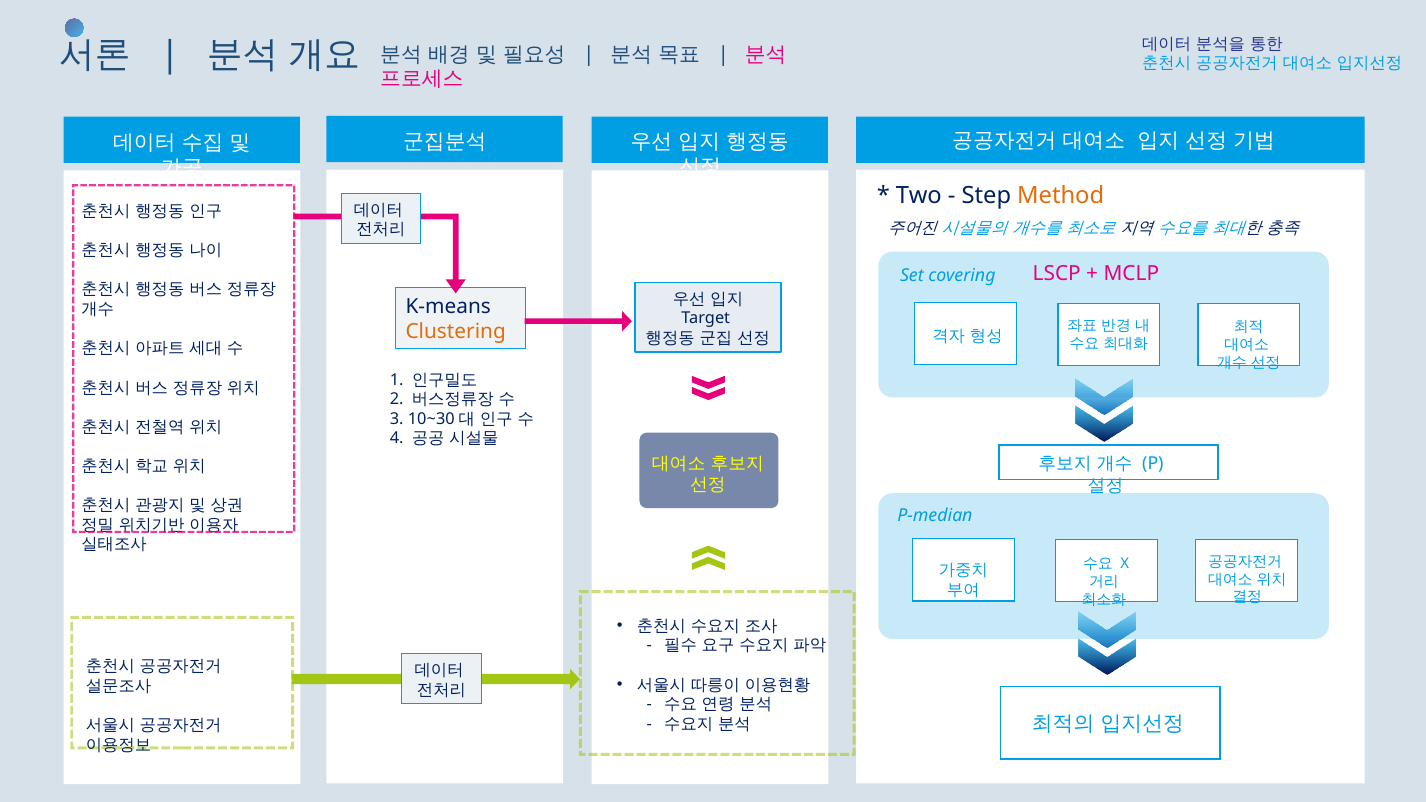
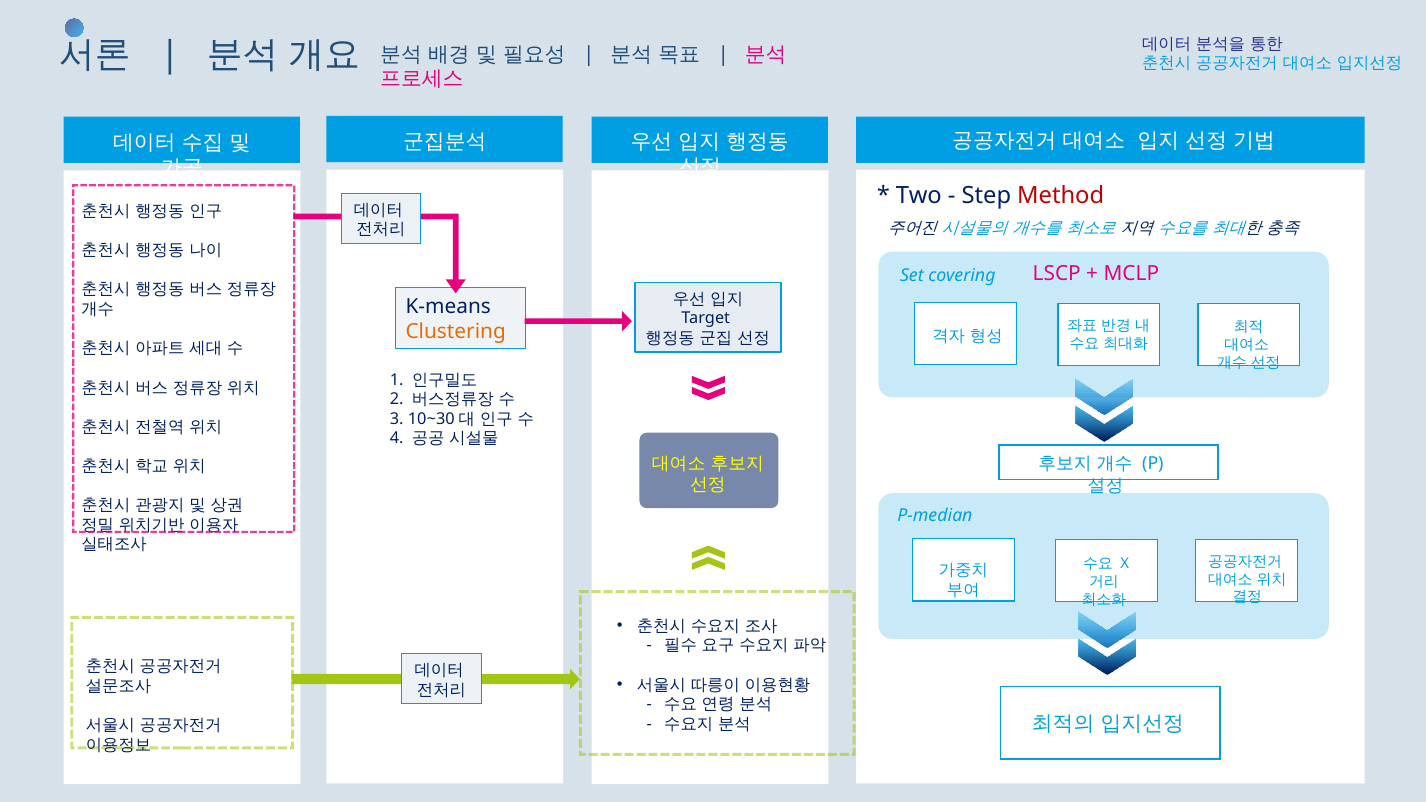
Method colour: orange -> red
